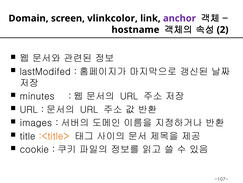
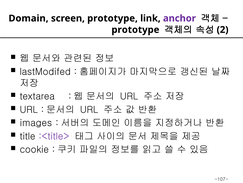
screen vlinkcolor: vlinkcolor -> prototype
hostname at (135, 30): hostname -> prototype
minutes: minutes -> textarea
:<title> colour: orange -> purple
